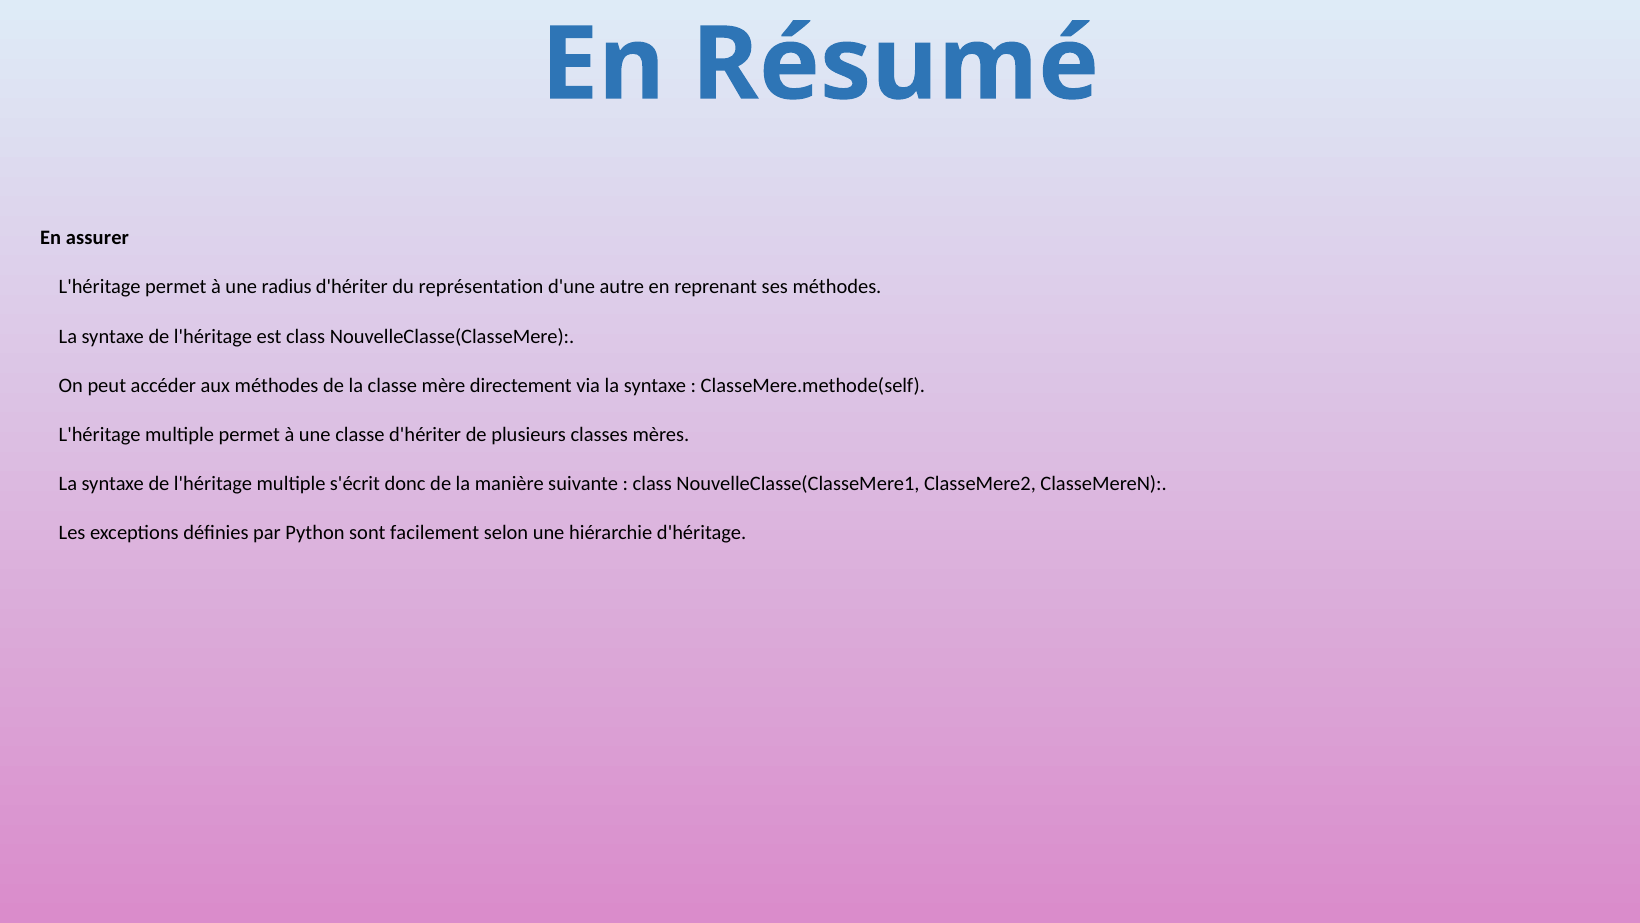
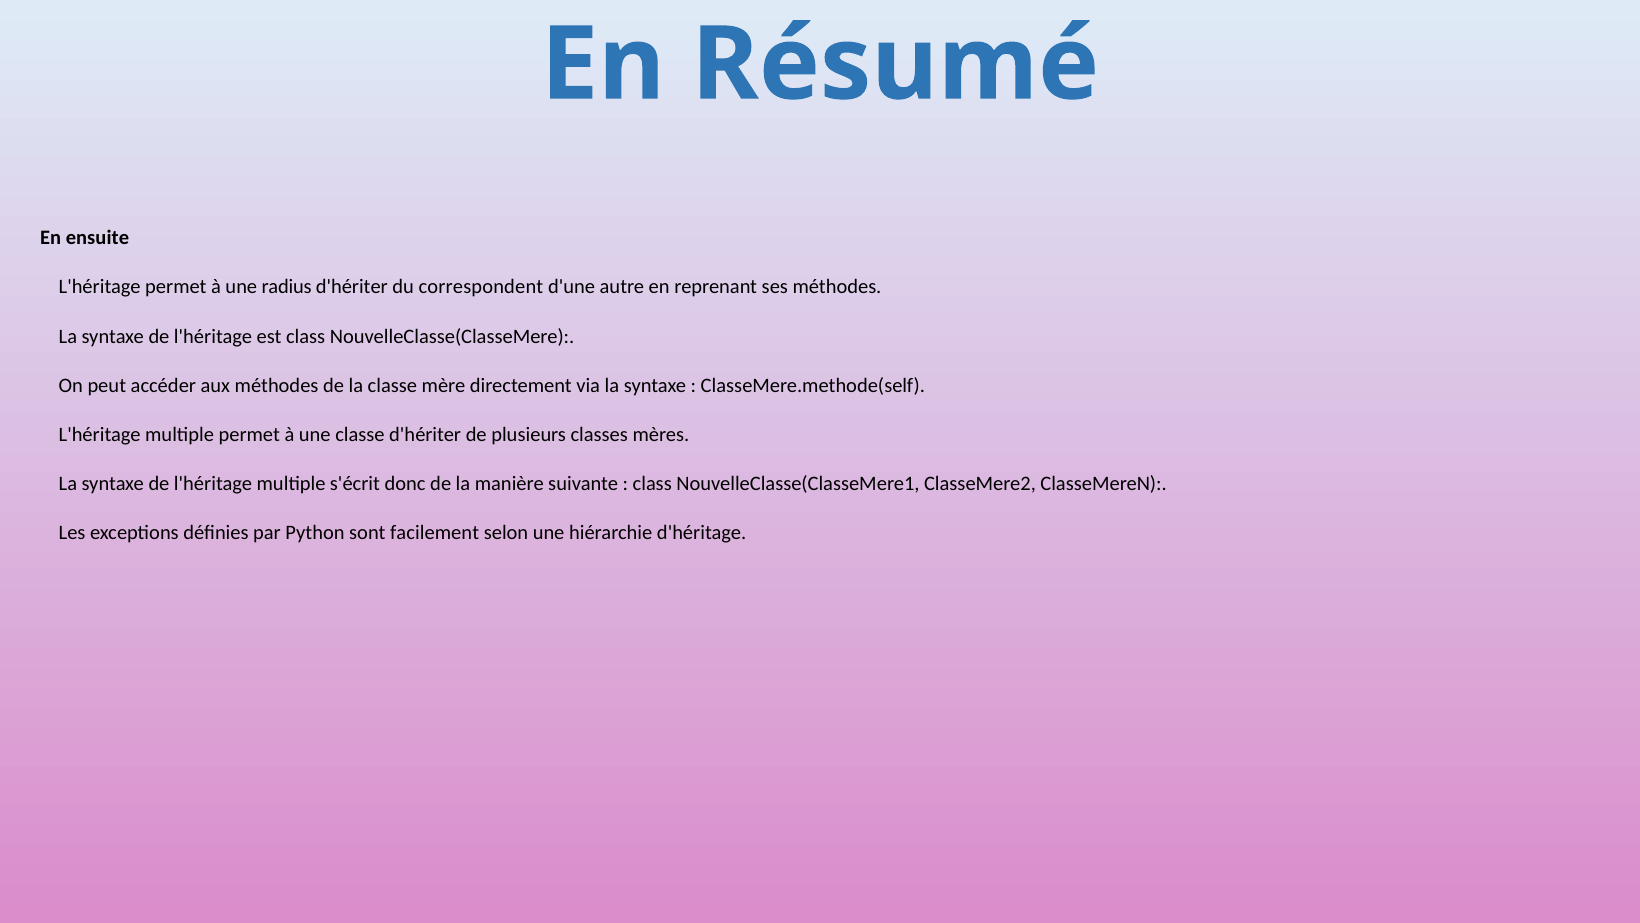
assurer: assurer -> ensuite
représentation: représentation -> correspondent
